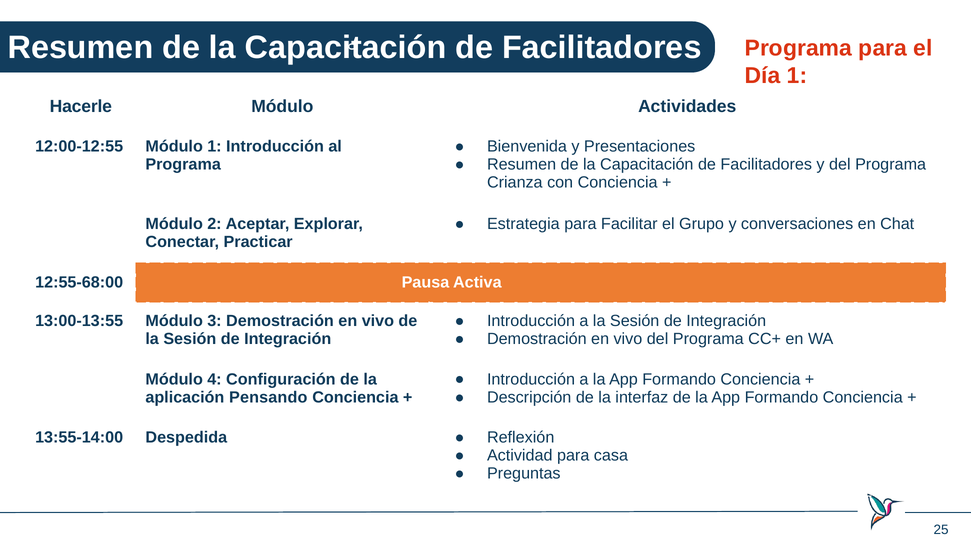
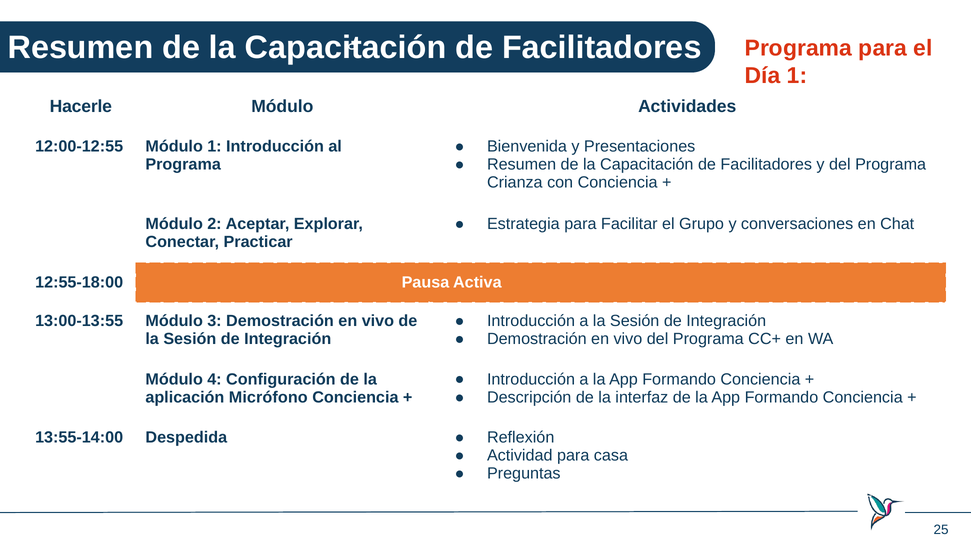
12:55-68:00: 12:55-68:00 -> 12:55-18:00
Pensando: Pensando -> Micrófono
